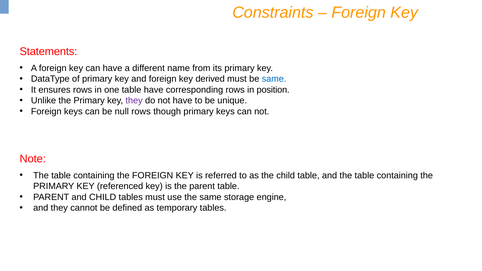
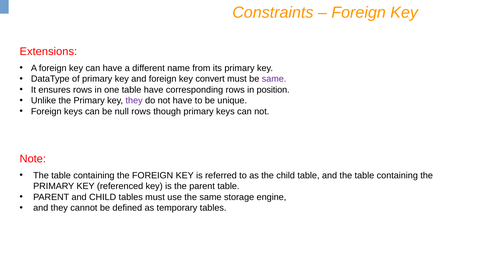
Statements: Statements -> Extensions
derived: derived -> convert
same at (274, 79) colour: blue -> purple
